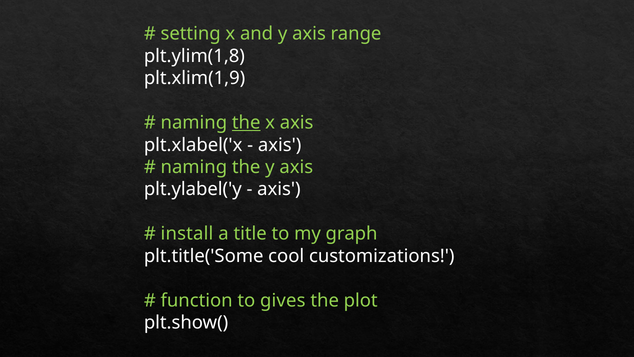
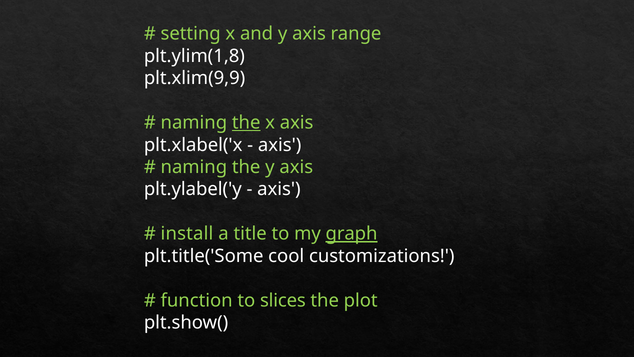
plt.xlim(1,9: plt.xlim(1,9 -> plt.xlim(9,9
graph underline: none -> present
gives: gives -> slices
